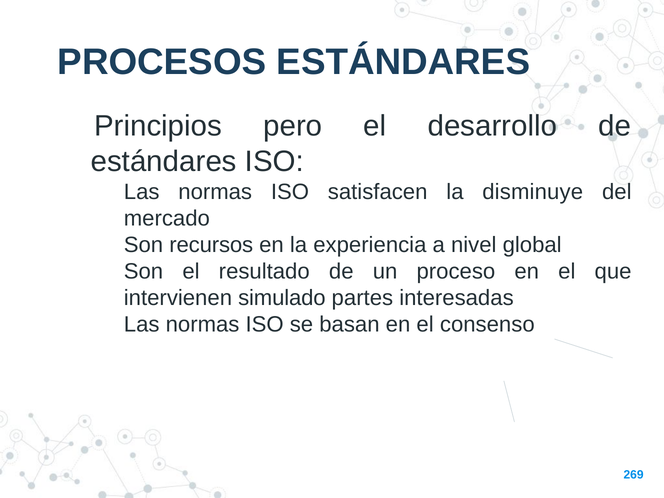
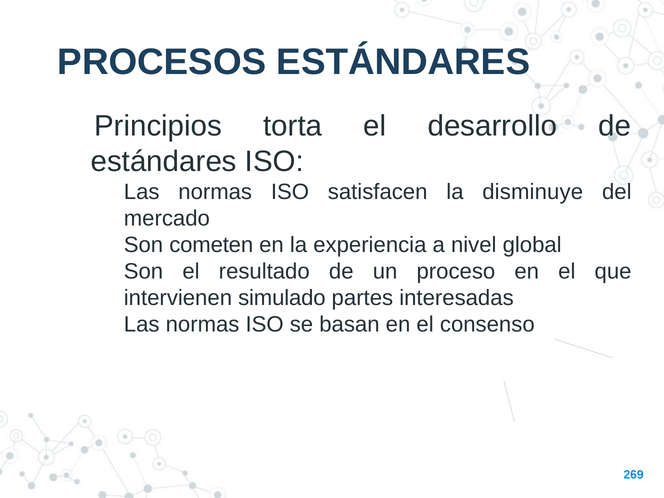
pero: pero -> torta
recursos: recursos -> cometen
